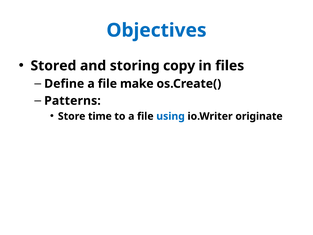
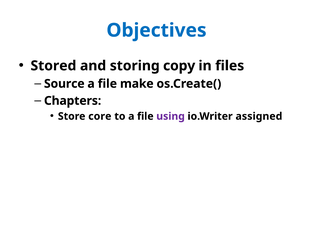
Define: Define -> Source
Patterns: Patterns -> Chapters
time: time -> core
using colour: blue -> purple
originate: originate -> assigned
